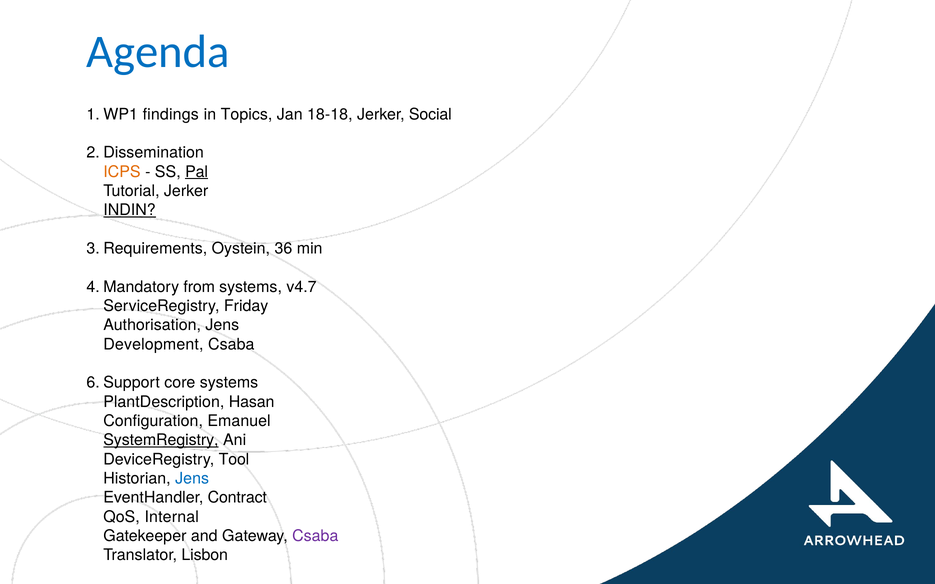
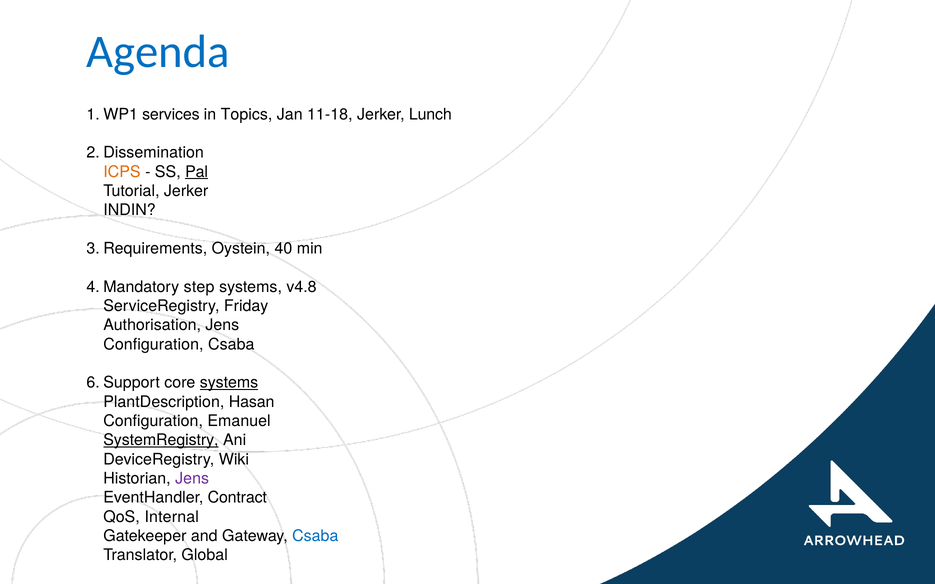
findings: findings -> services
18-18: 18-18 -> 11-18
Social: Social -> Lunch
INDIN underline: present -> none
36: 36 -> 40
from: from -> step
v4.7: v4.7 -> v4.8
Development at (153, 345): Development -> Configuration
systems at (229, 383) underline: none -> present
Tool: Tool -> Wiki
Jens at (192, 479) colour: blue -> purple
Csaba at (315, 536) colour: purple -> blue
Lisbon: Lisbon -> Global
